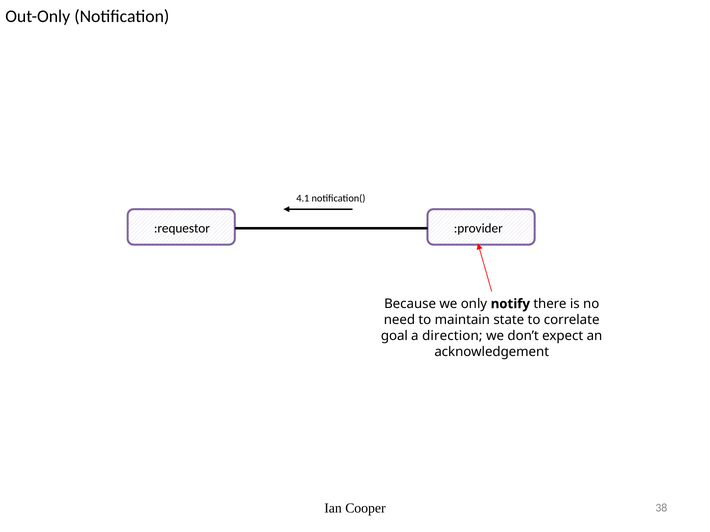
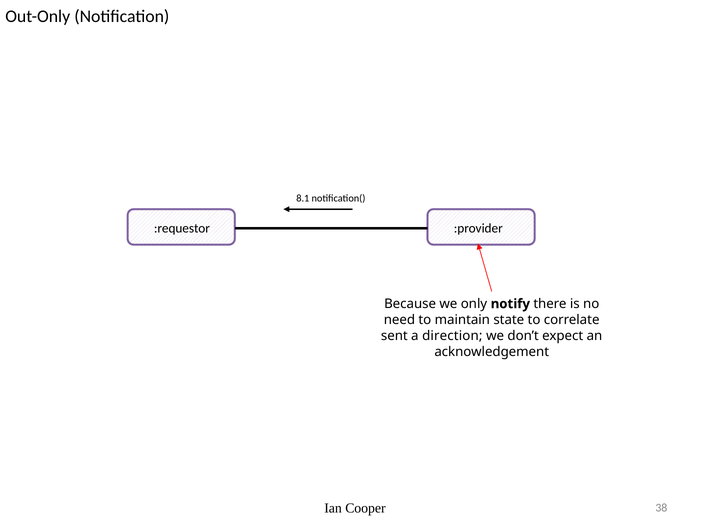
4.1: 4.1 -> 8.1
goal: goal -> sent
